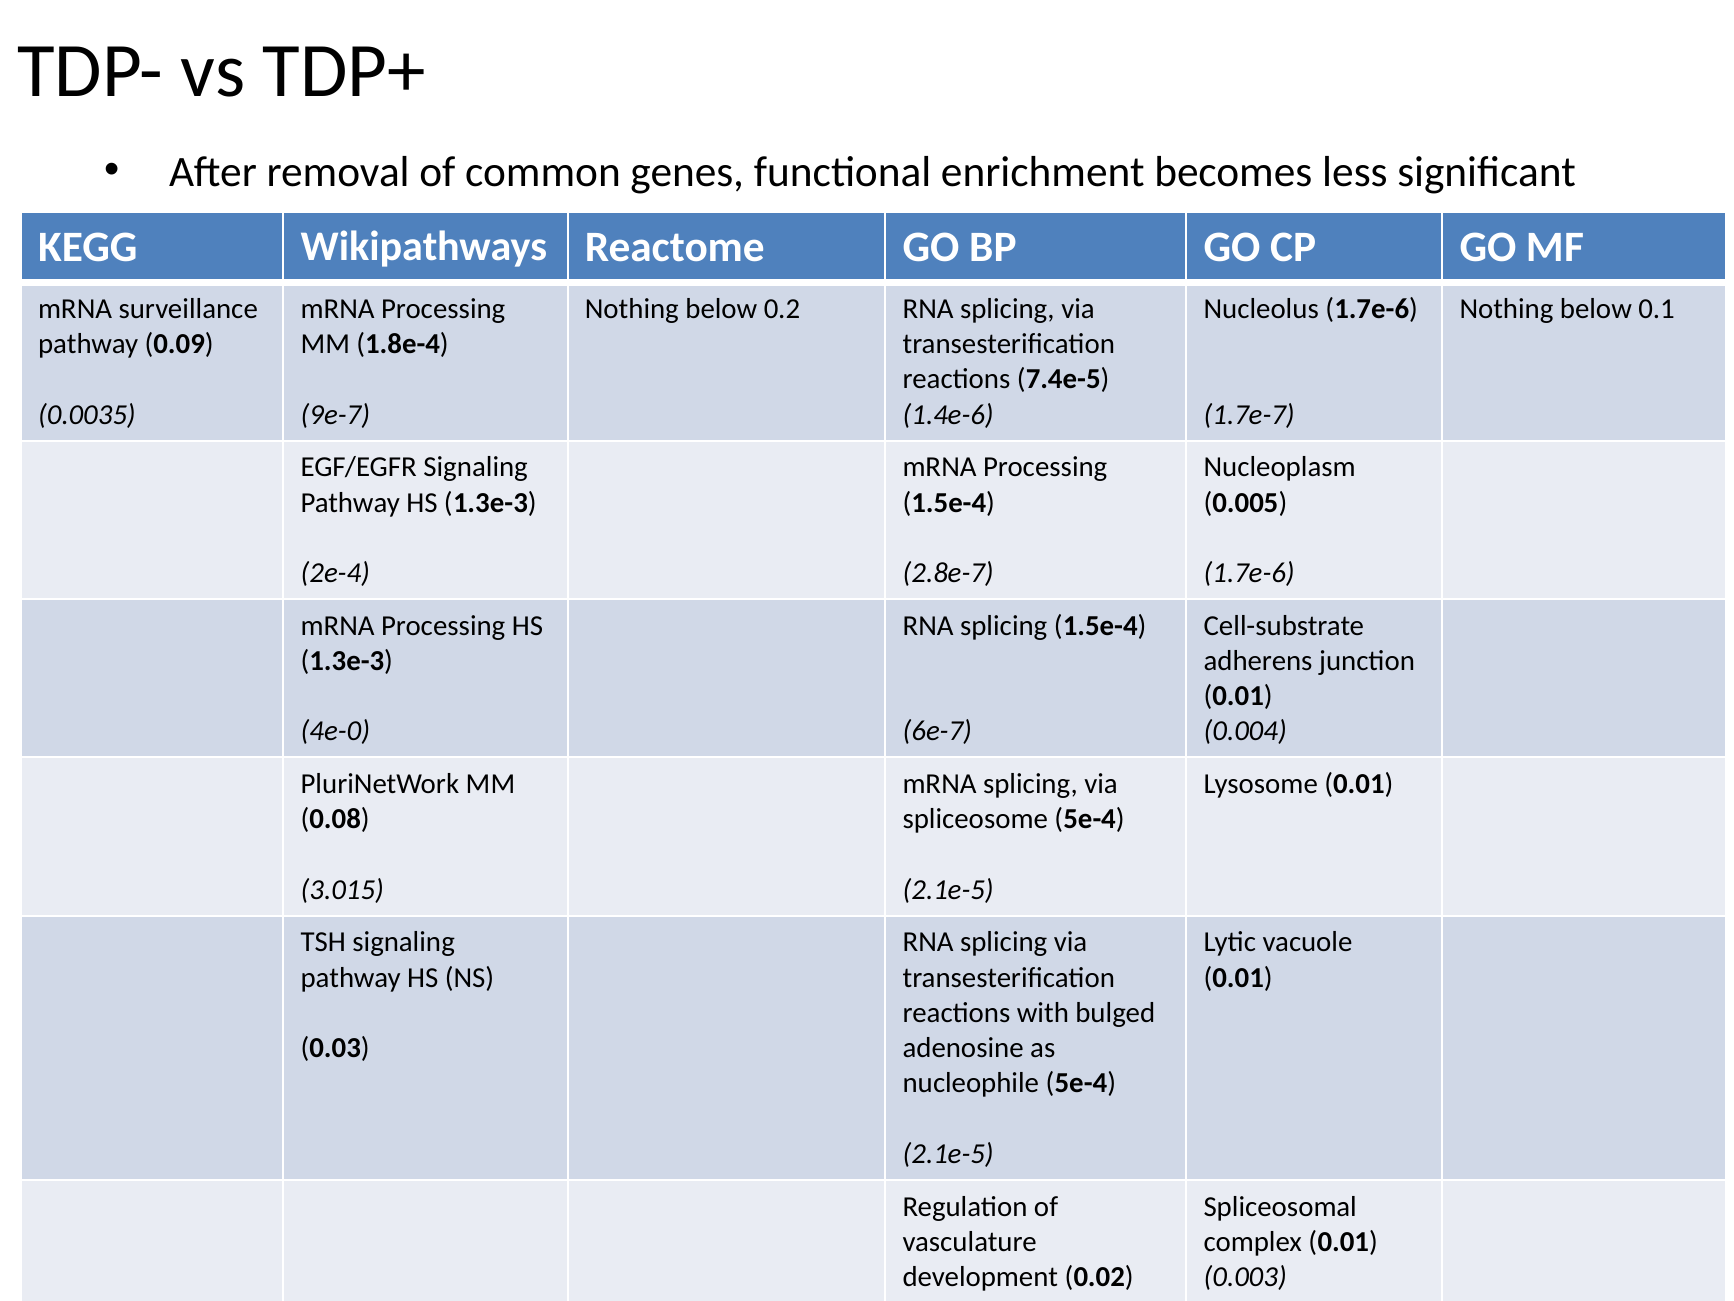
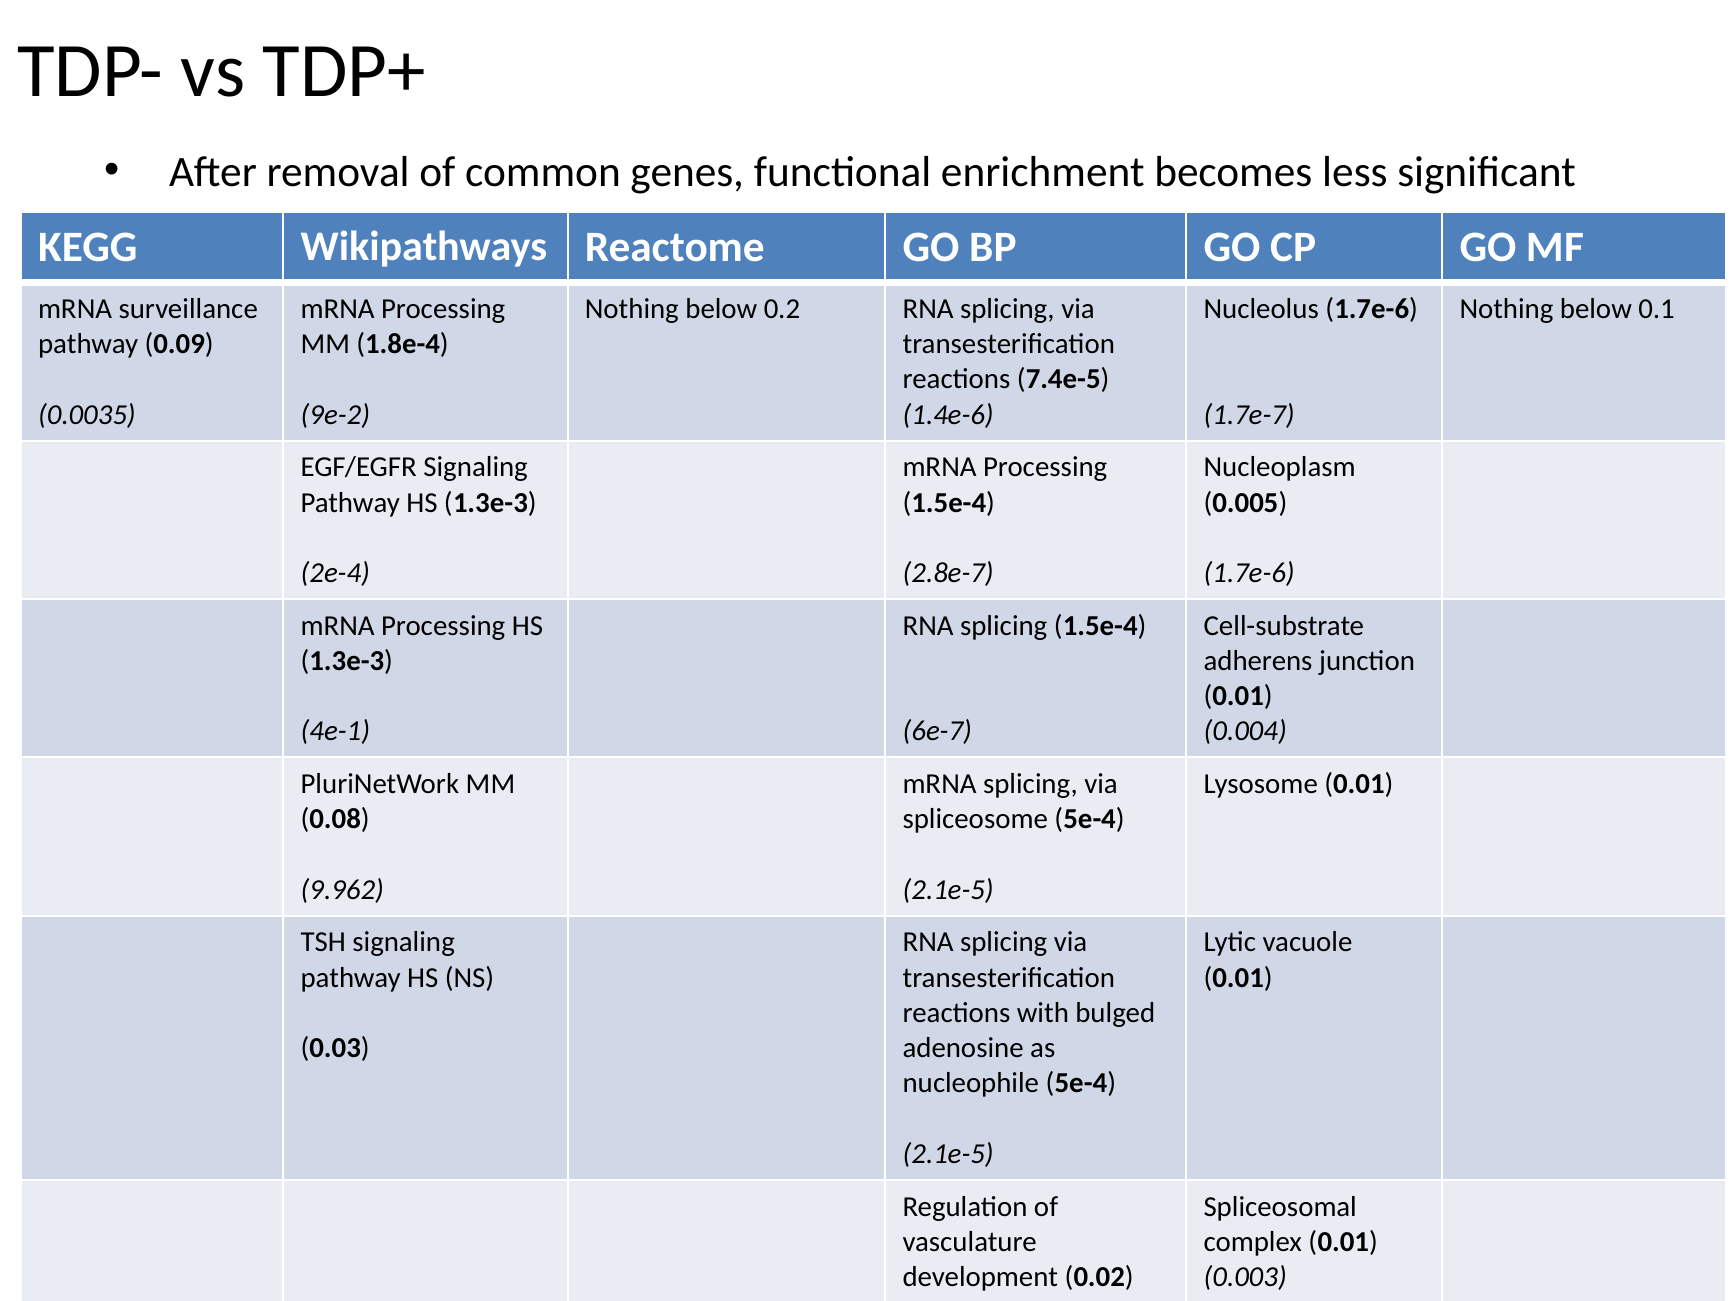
9e-7: 9e-7 -> 9e-2
4e-0: 4e-0 -> 4e-1
3.015: 3.015 -> 9.962
